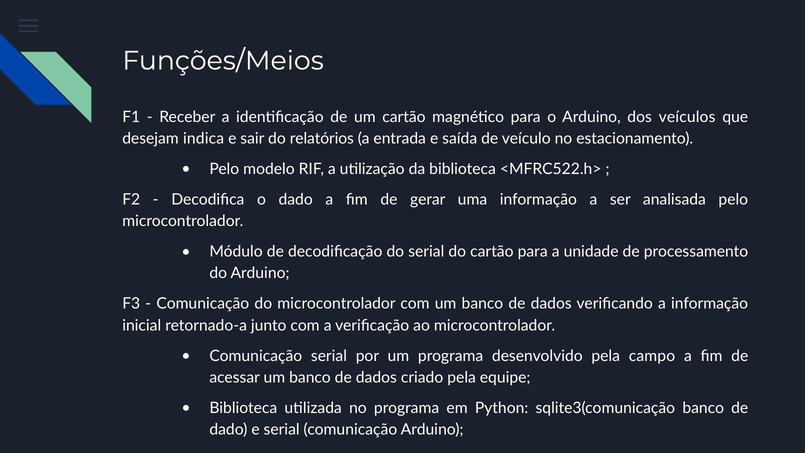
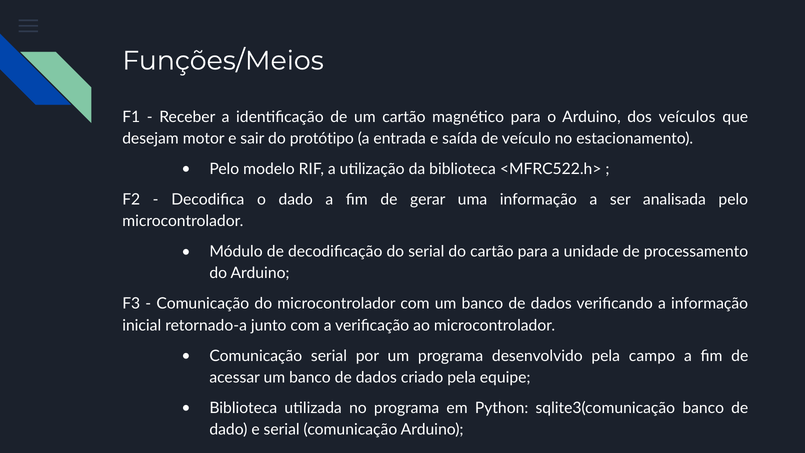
indica: indica -> motor
relatórios: relatórios -> protótipo
